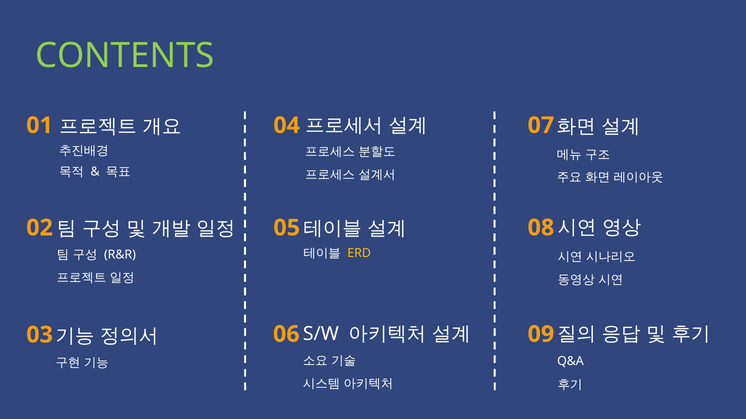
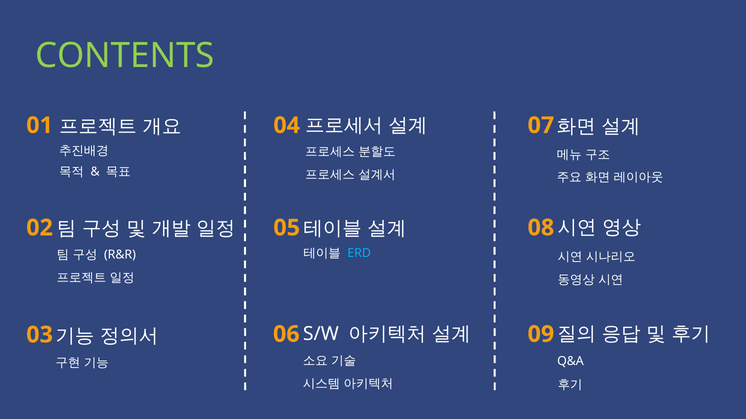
ERD colour: yellow -> light blue
